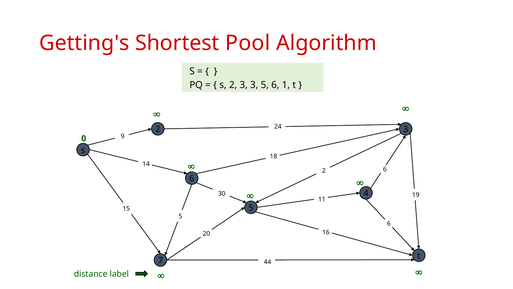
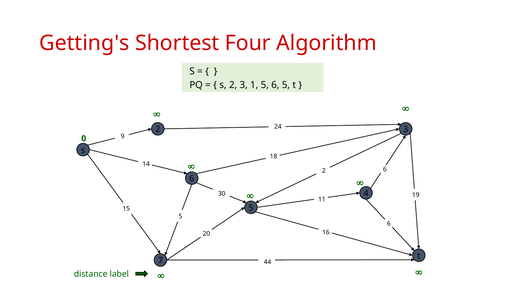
Pool: Pool -> Four
3 3: 3 -> 1
6 1: 1 -> 5
